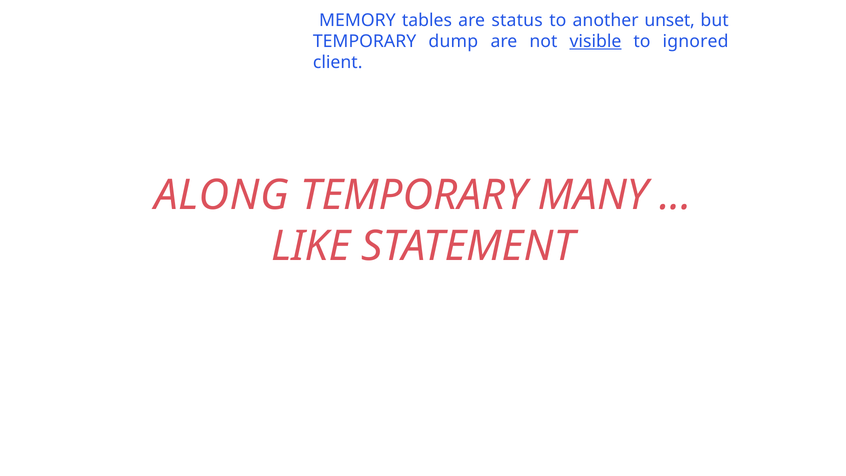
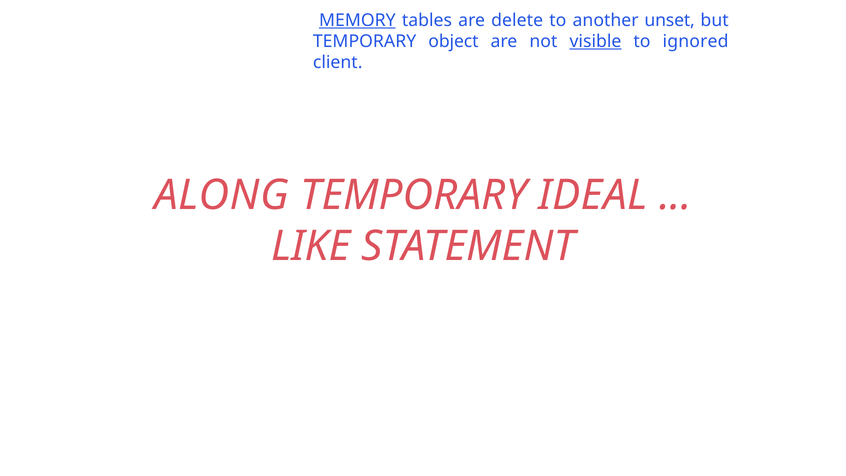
MEMORY underline: none -> present
status: status -> delete
dump: dump -> object
MANY: MANY -> IDEAL
